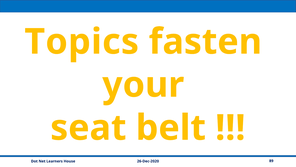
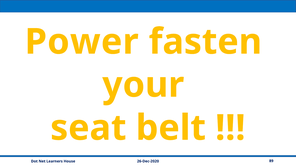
Topics: Topics -> Power
